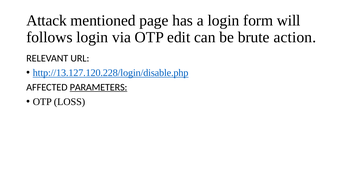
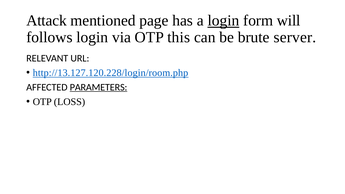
login at (223, 21) underline: none -> present
edit: edit -> this
action: action -> server
http://13.127.120.228/login/disable.php: http://13.127.120.228/login/disable.php -> http://13.127.120.228/login/room.php
